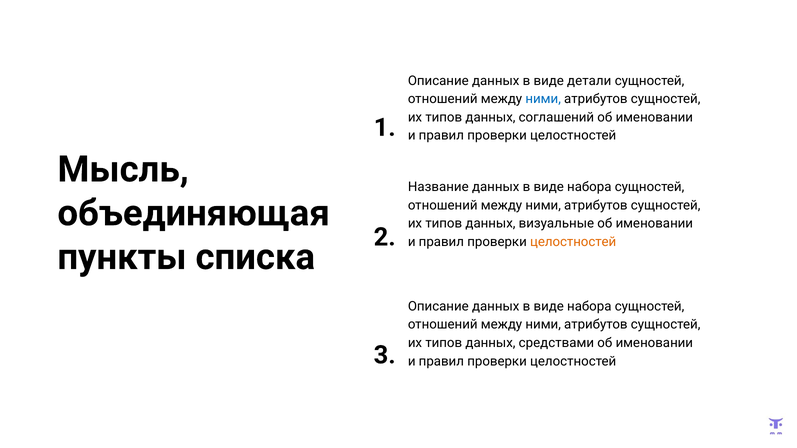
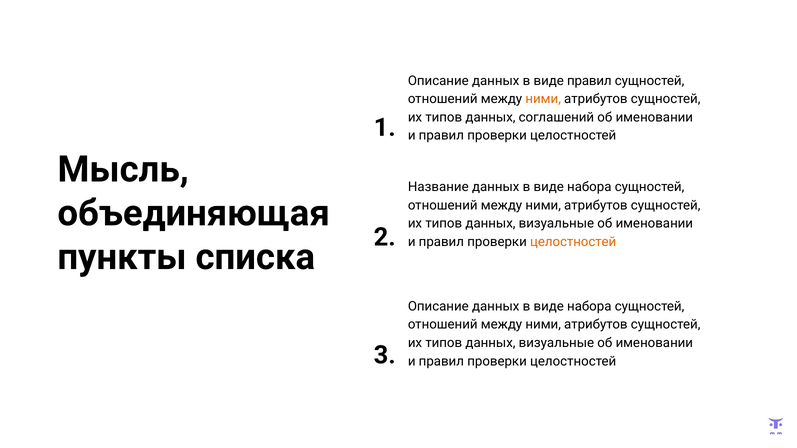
виде детали: детали -> правил
ними at (543, 99) colour: blue -> orange
средствами at (556, 343): средствами -> визуальные
